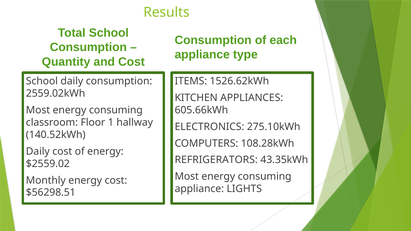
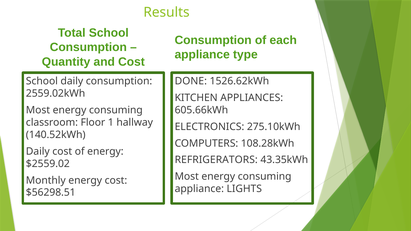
ITEMS: ITEMS -> DONE
